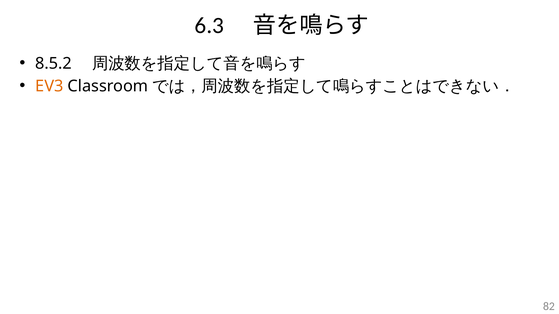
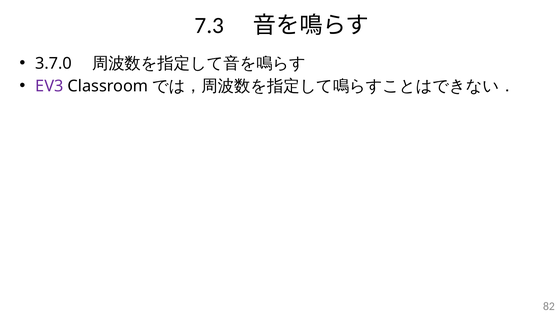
6.3: 6.3 -> 7.3
8.5.2: 8.5.2 -> 3.7.0
EV3 colour: orange -> purple
